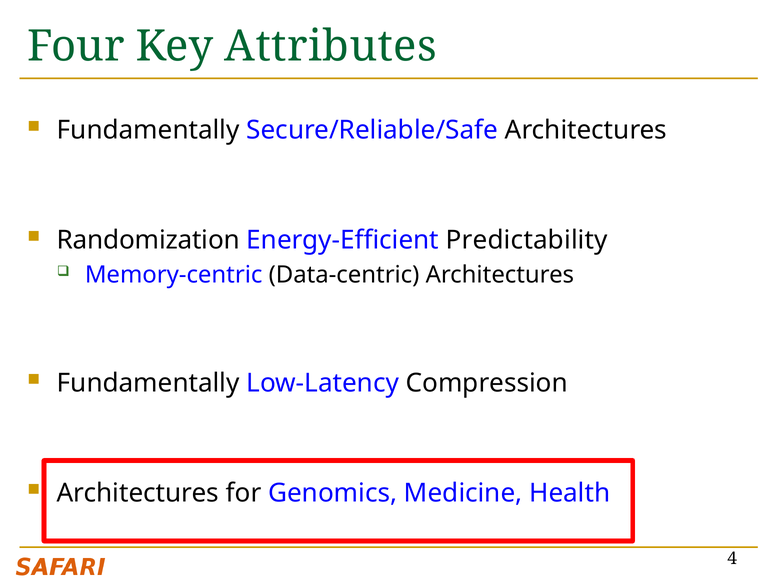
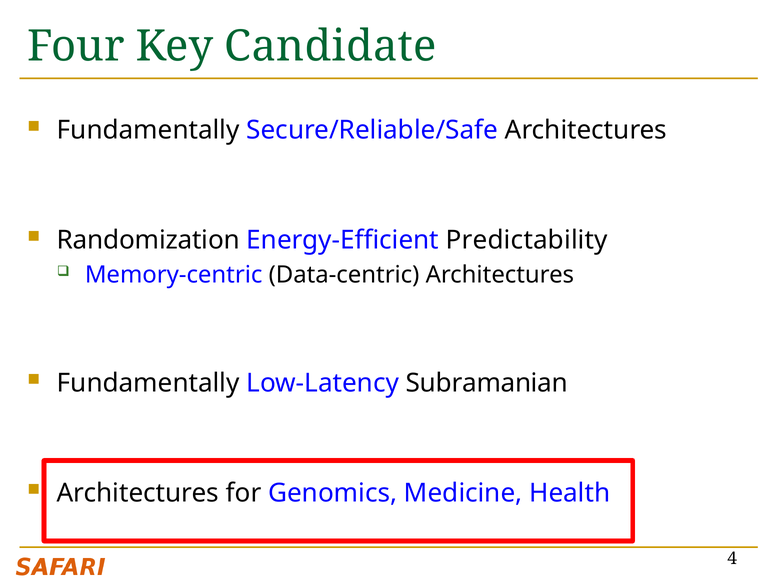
Attributes: Attributes -> Candidate
Compression: Compression -> Subramanian
